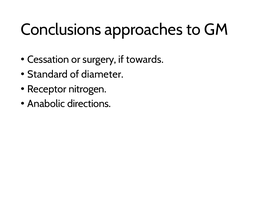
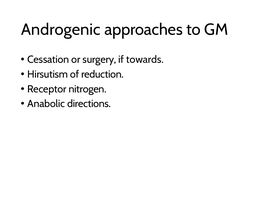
Conclusions: Conclusions -> Androgenic
Standard: Standard -> Hirsutism
diameter: diameter -> reduction
